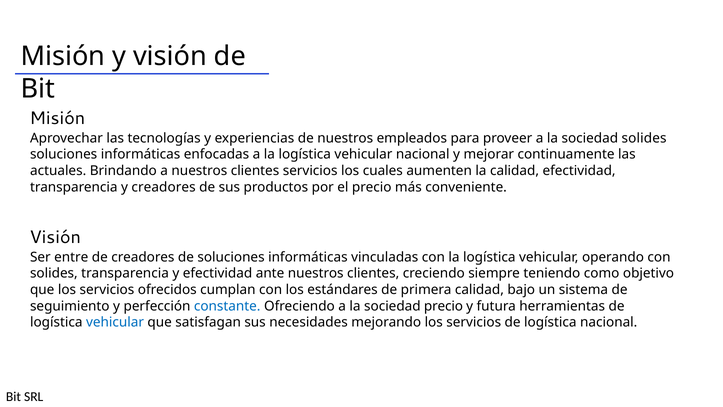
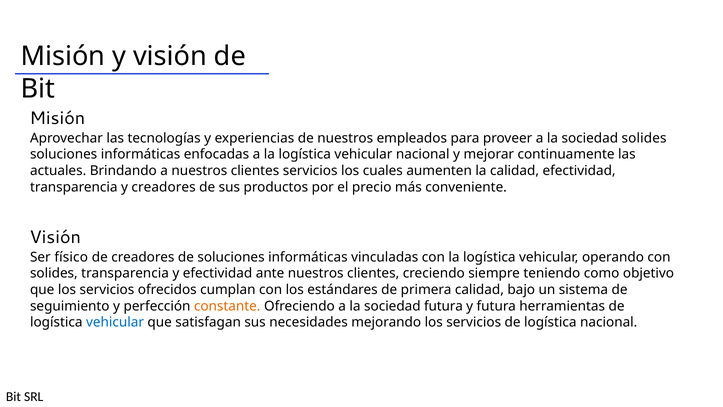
entre: entre -> físico
constante colour: blue -> orange
sociedad precio: precio -> futura
